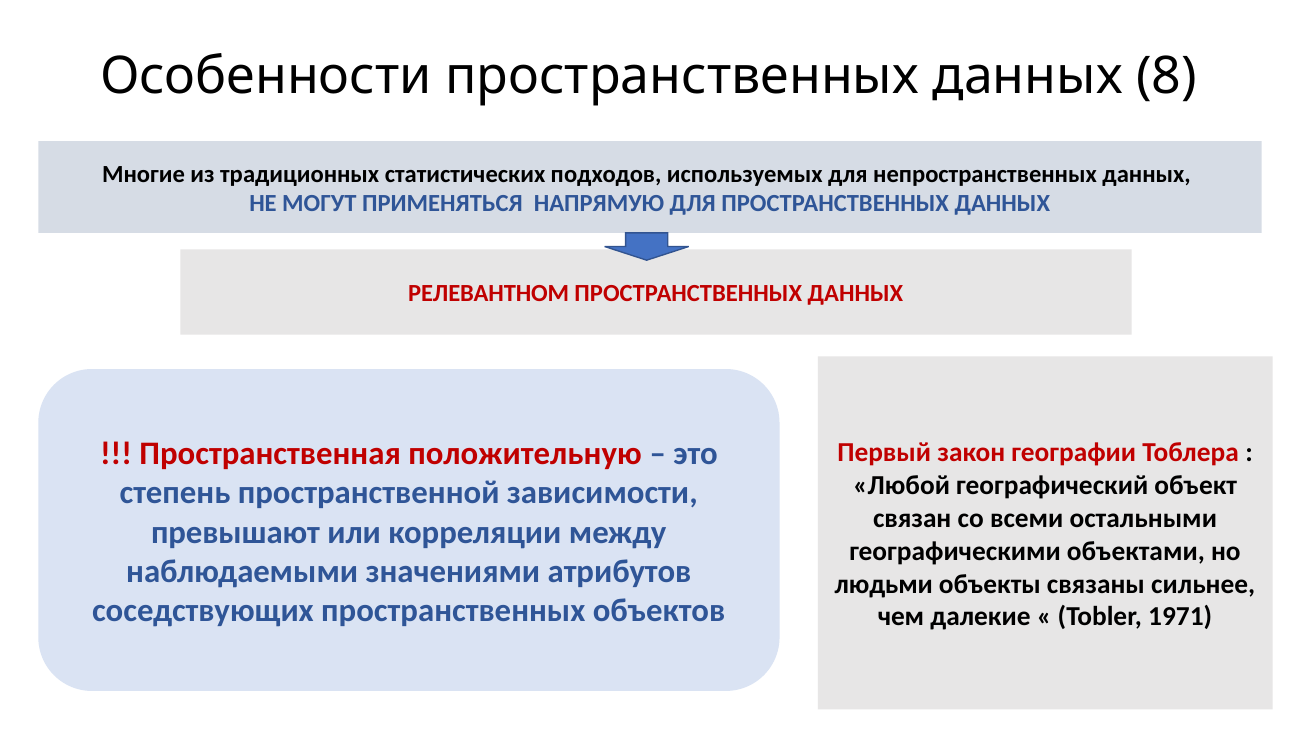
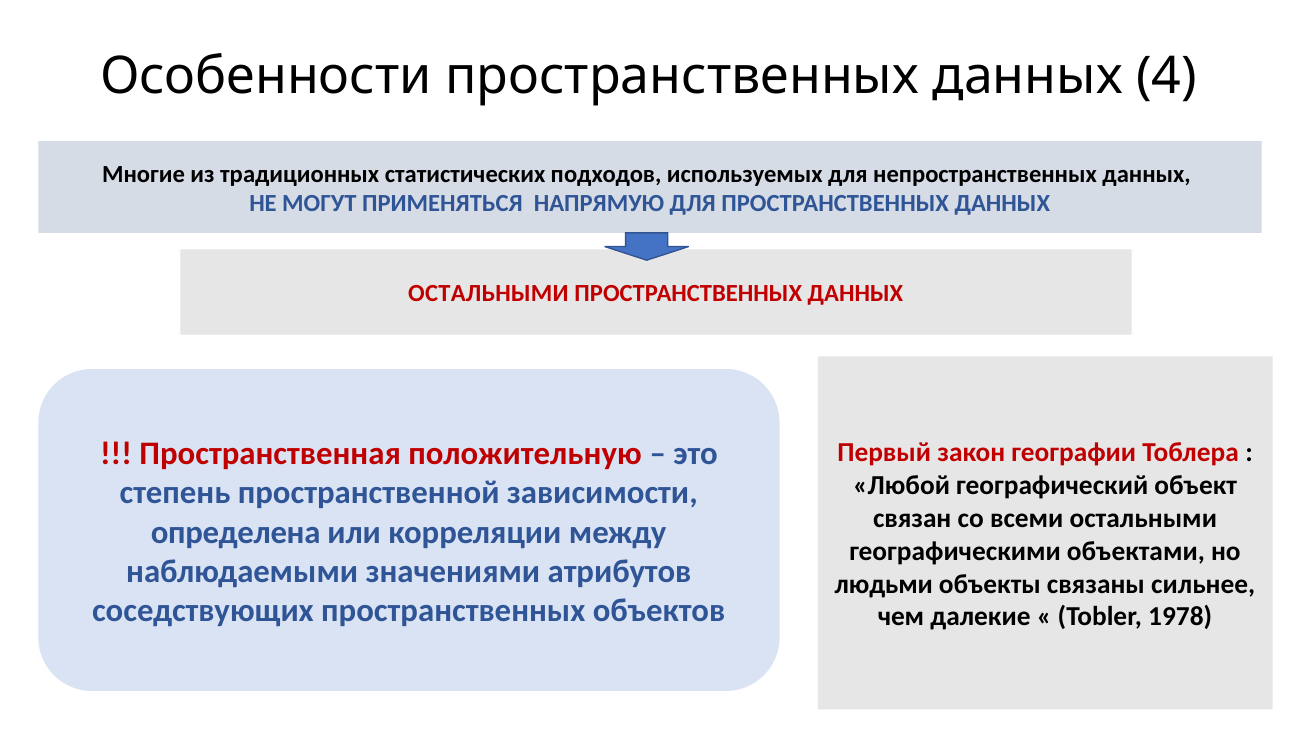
8: 8 -> 4
РЕЛЕВАНТНОМ at (489, 294): РЕЛЕВАНТНОМ -> ОСТАЛЬНЫМИ
превышают: превышают -> определена
1971: 1971 -> 1978
